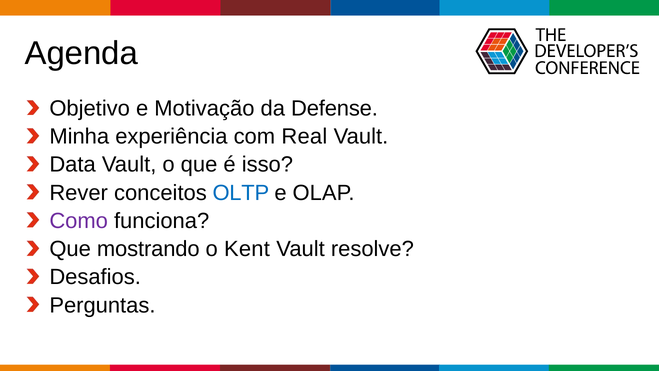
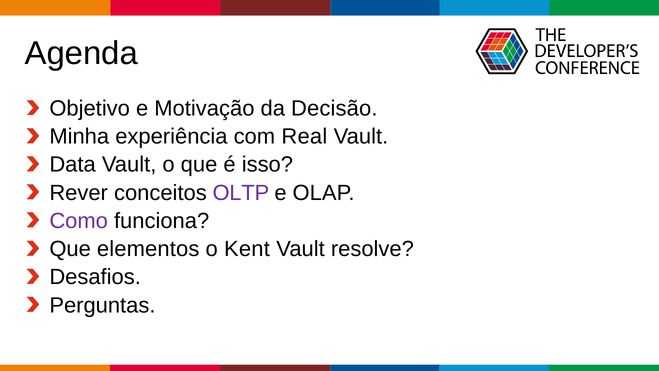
Defense: Defense -> Decisão
OLTP colour: blue -> purple
mostrando: mostrando -> elementos
